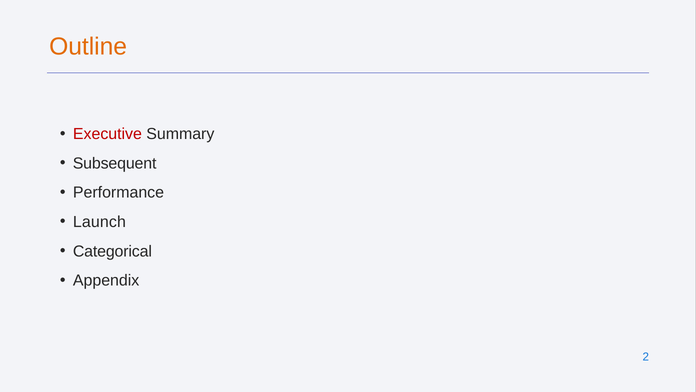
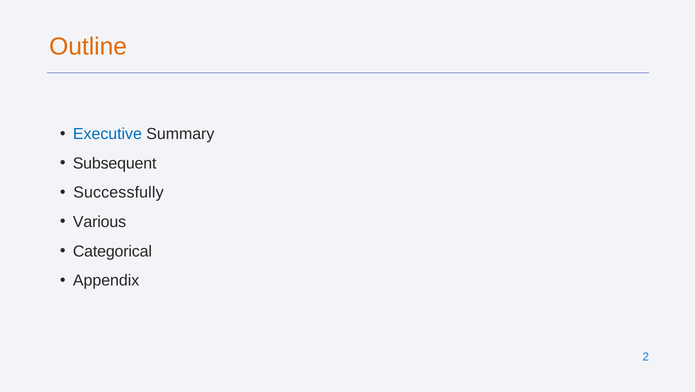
Executive colour: red -> blue
Performance: Performance -> Successfully
Launch: Launch -> Various
